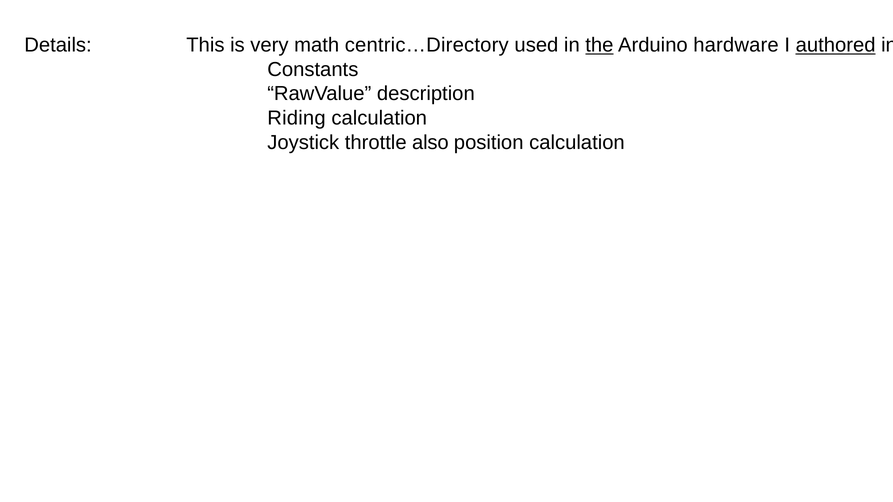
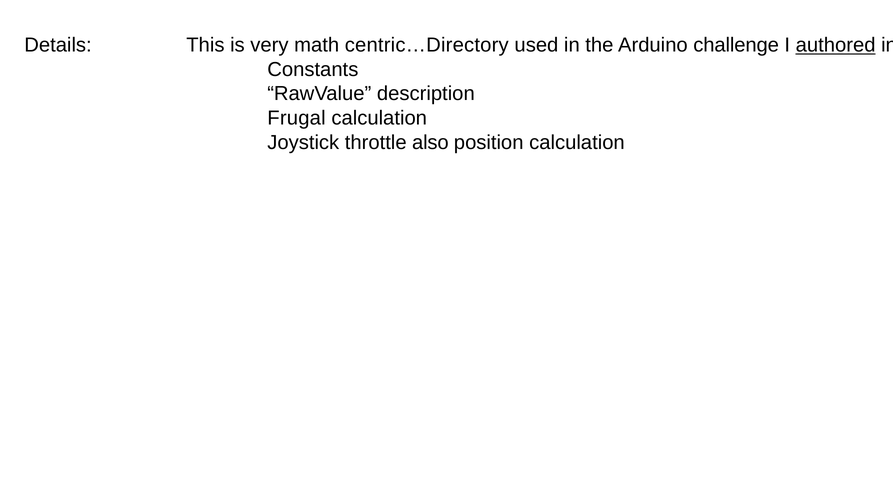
the underline: present -> none
hardware: hardware -> challenge
Riding: Riding -> Frugal
